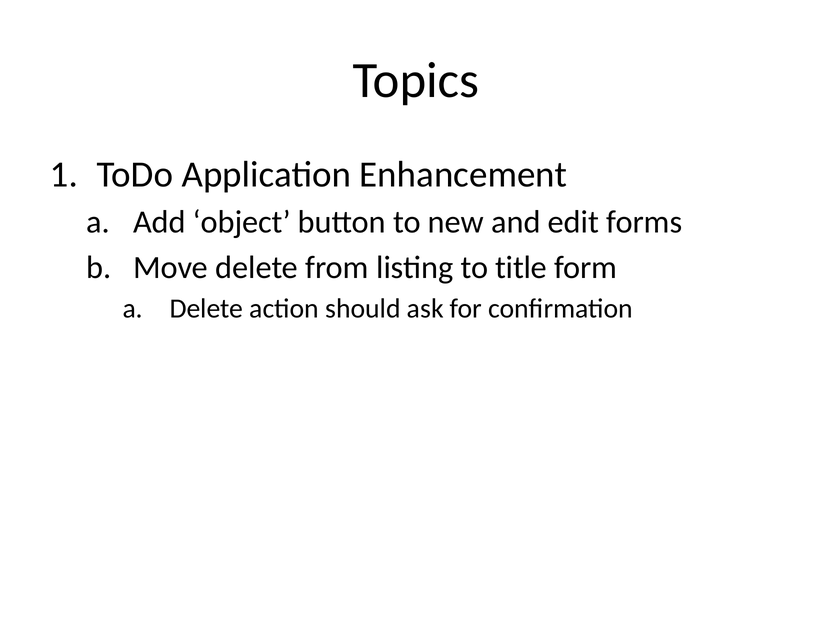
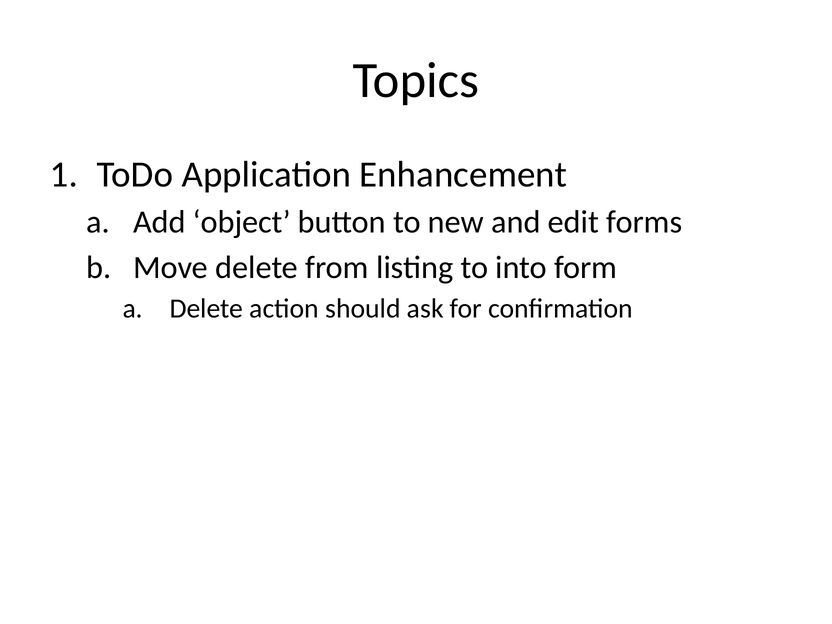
title: title -> into
